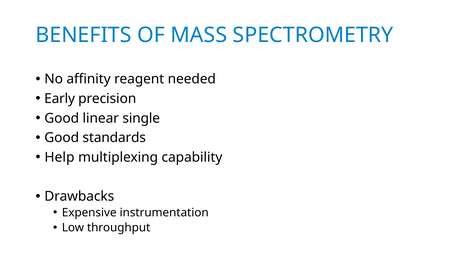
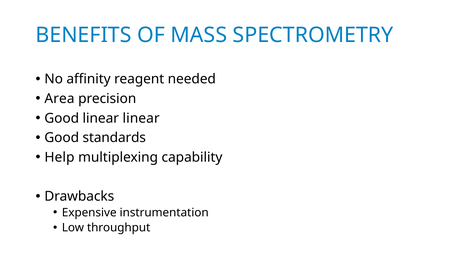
Early: Early -> Area
linear single: single -> linear
